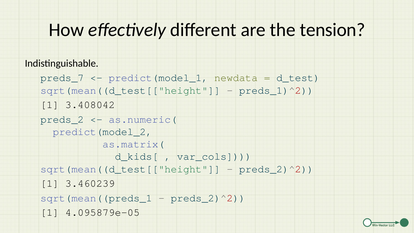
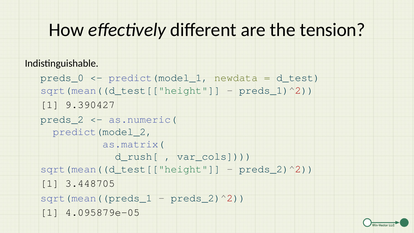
preds_7: preds_7 -> preds_0
3.408042: 3.408042 -> 9.390427
d_kids[: d_kids[ -> d_rush[
3.460239: 3.460239 -> 3.448705
